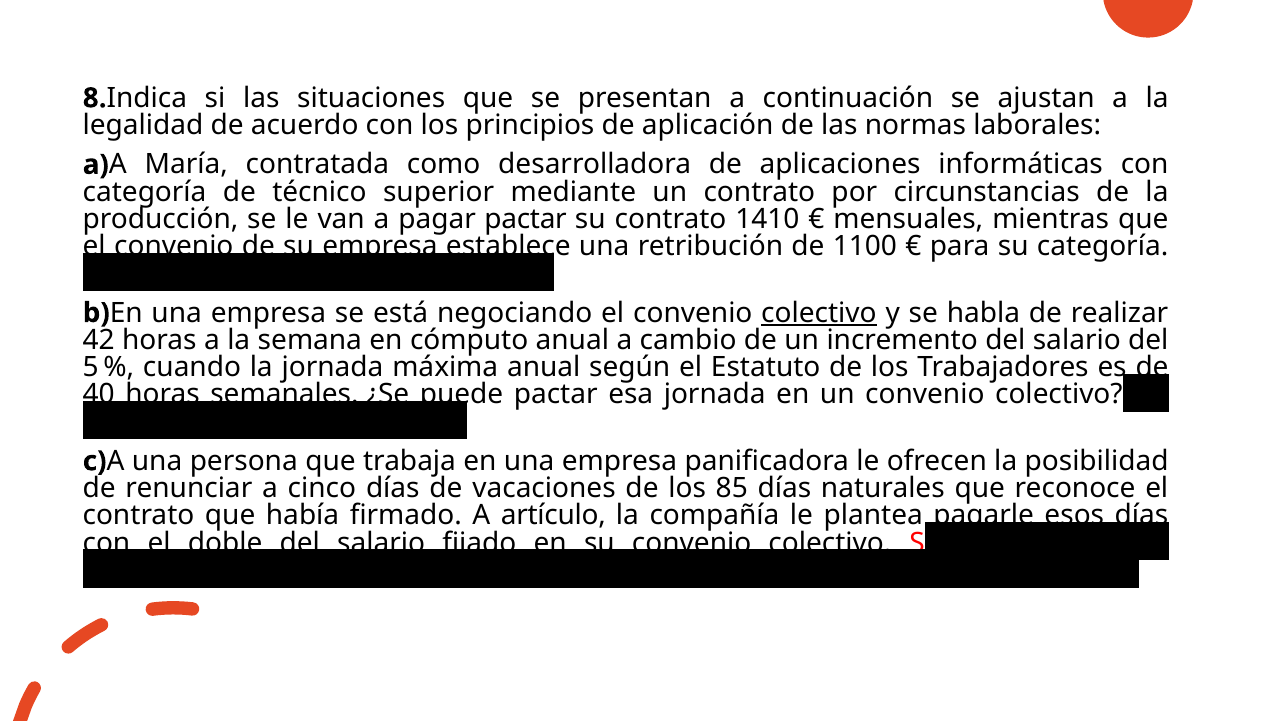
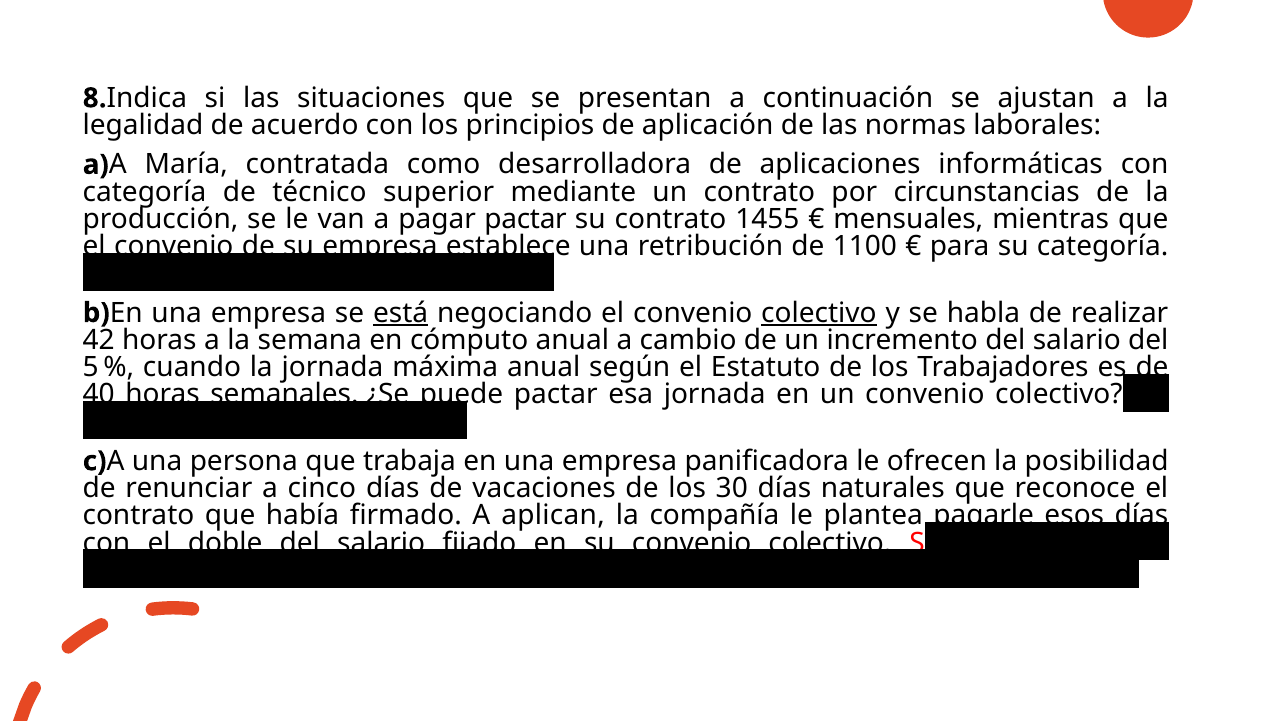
1410: 1410 -> 1455
está underline: none -> present
85: 85 -> 30
artículo: artículo -> aplican
